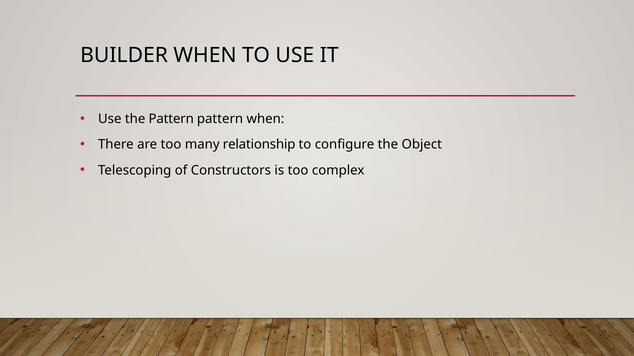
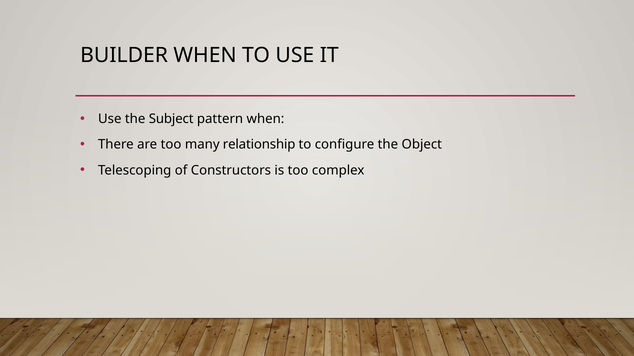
the Pattern: Pattern -> Subject
